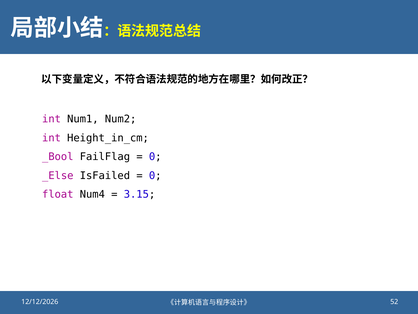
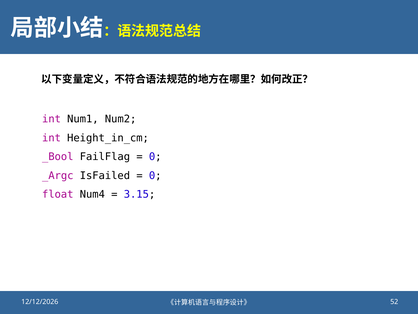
_Else: _Else -> _Argc
